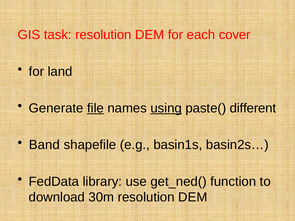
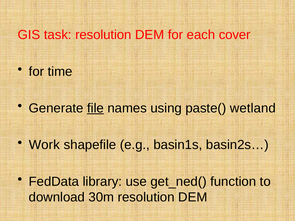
land: land -> time
using underline: present -> none
different: different -> wetland
Band: Band -> Work
